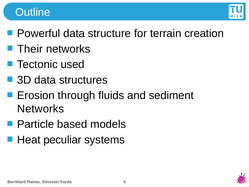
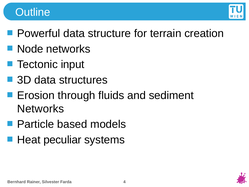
Their: Their -> Node
used: used -> input
